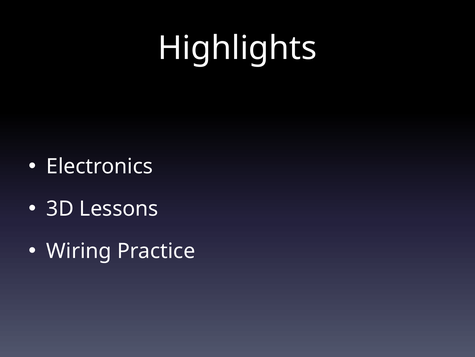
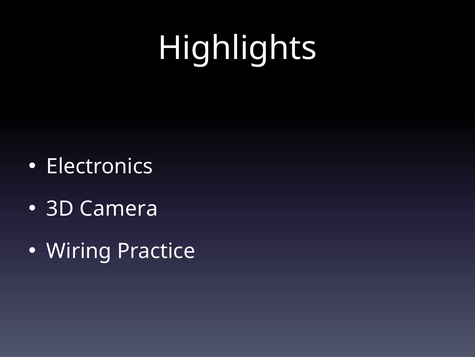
Lessons: Lessons -> Camera
